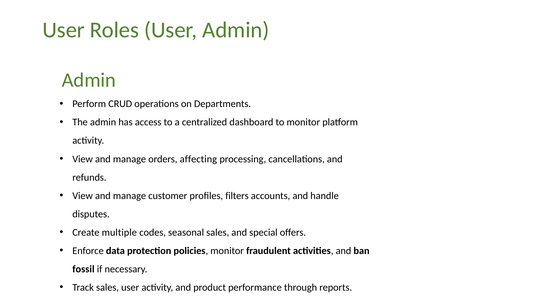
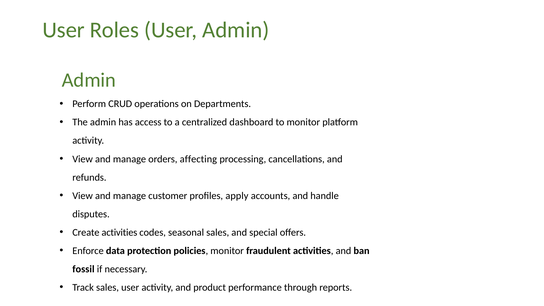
filters: filters -> apply
Create multiple: multiple -> activities
